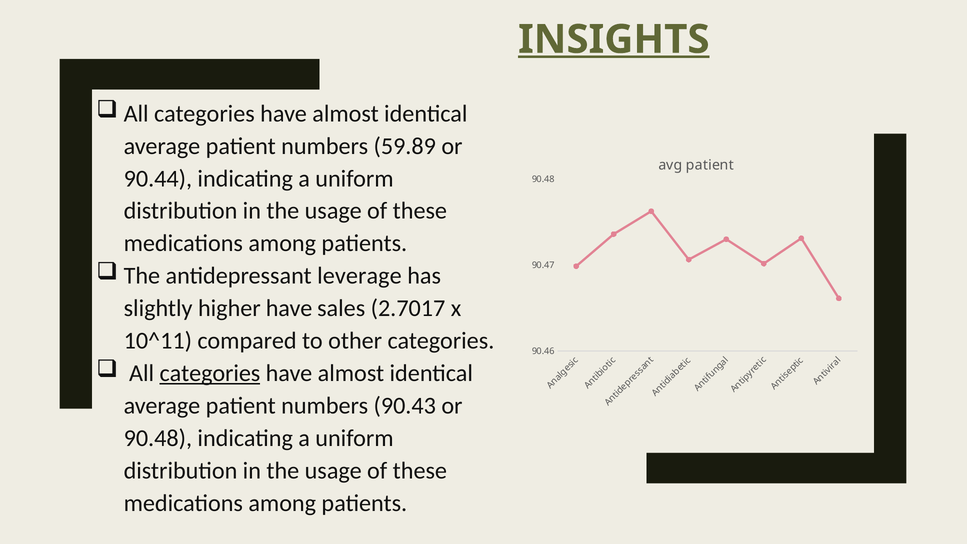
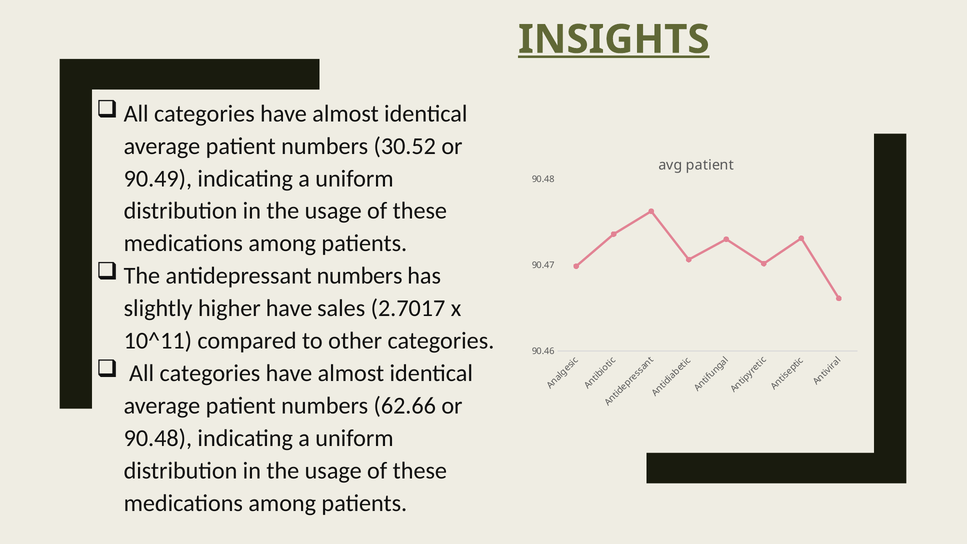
59.89: 59.89 -> 30.52
90.44: 90.44 -> 90.49
antidepressant leverage: leverage -> numbers
categories at (210, 373) underline: present -> none
90.43: 90.43 -> 62.66
